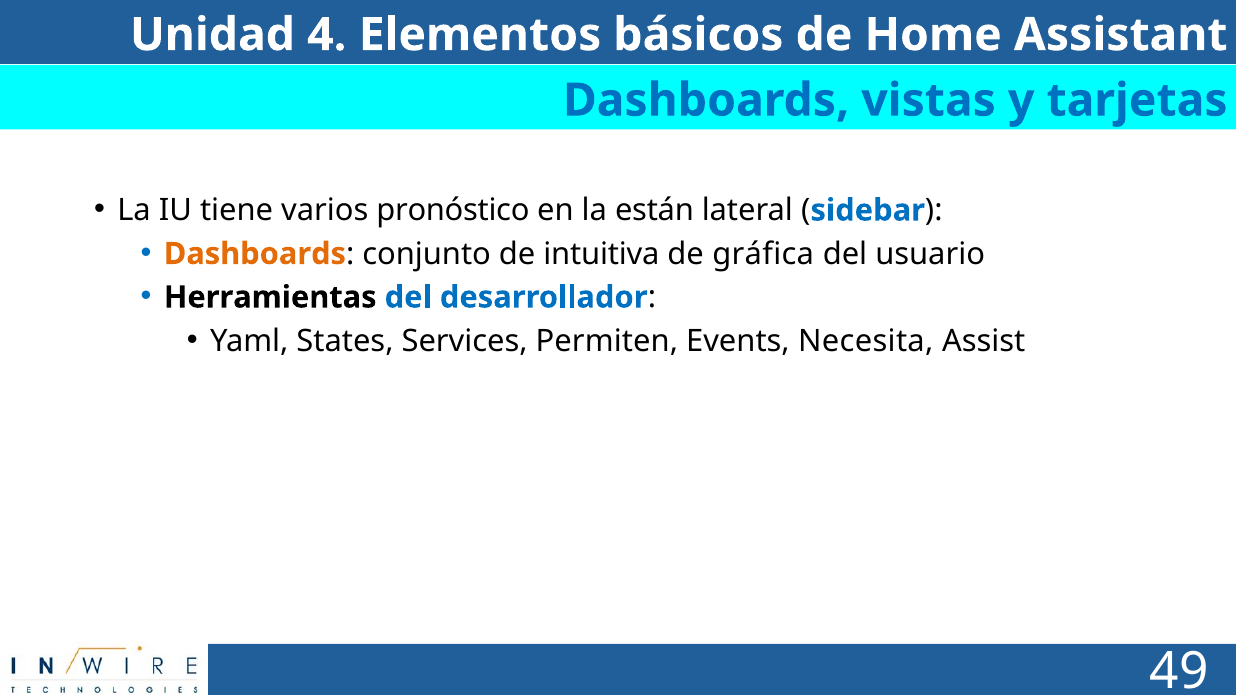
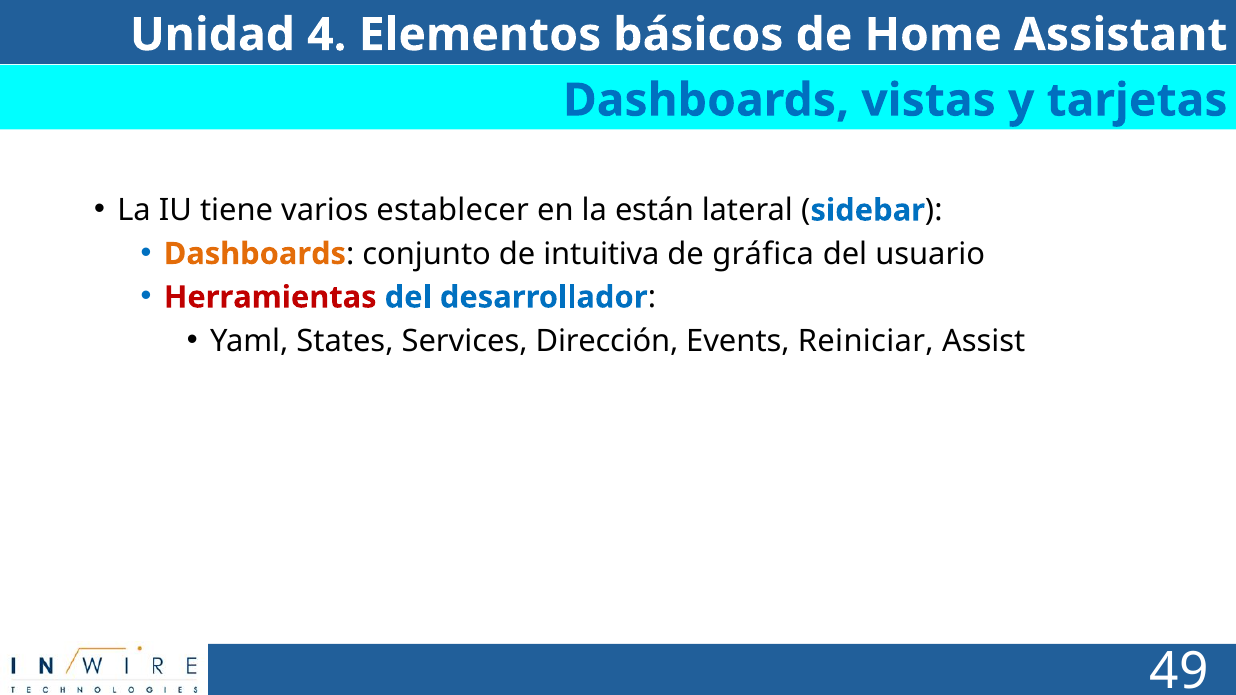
pronóstico: pronóstico -> establecer
Herramientas colour: black -> red
Permiten: Permiten -> Dirección
Necesita: Necesita -> Reiniciar
